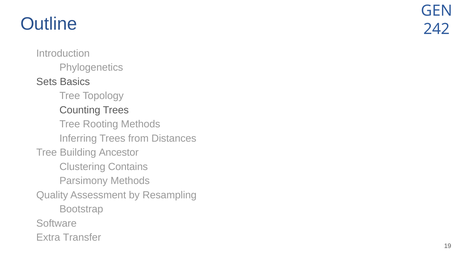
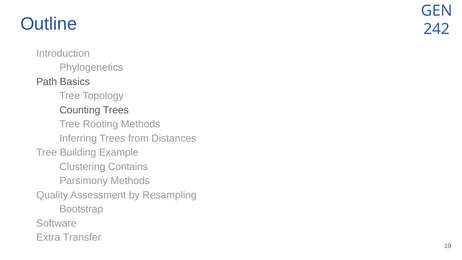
Sets: Sets -> Path
Ancestor: Ancestor -> Example
